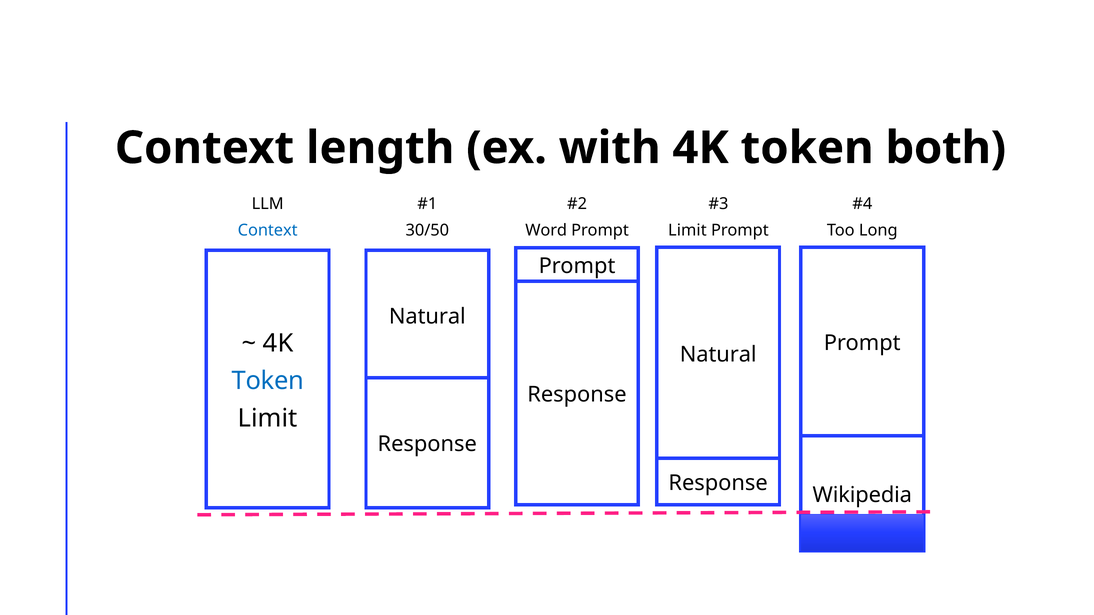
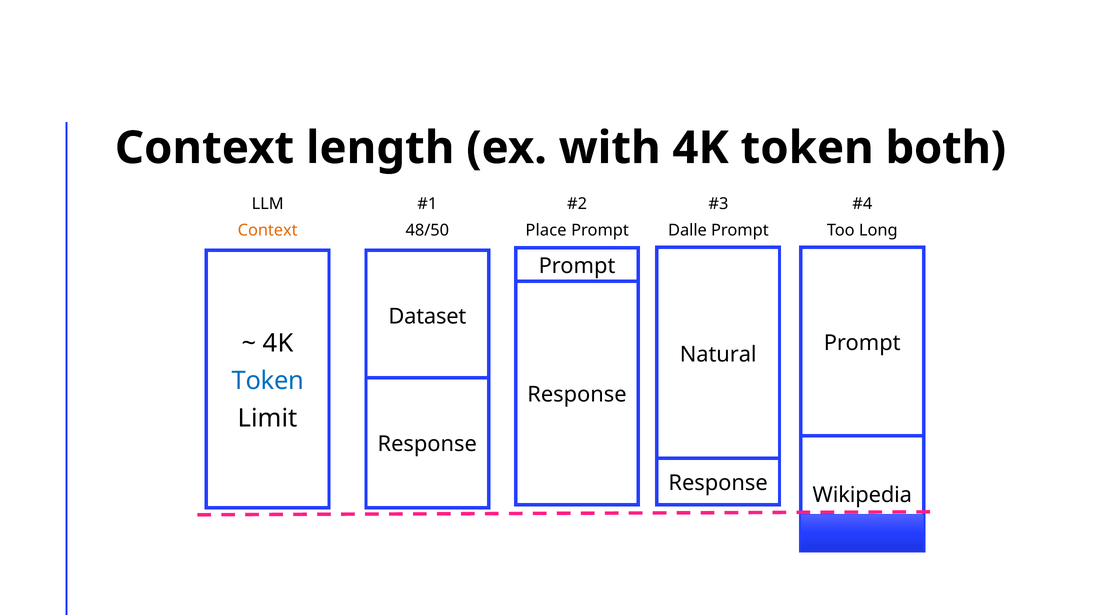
Context at (268, 230) colour: blue -> orange
30/50: 30/50 -> 48/50
Word: Word -> Place
Limit at (687, 230): Limit -> Dalle
Natural at (427, 317): Natural -> Dataset
